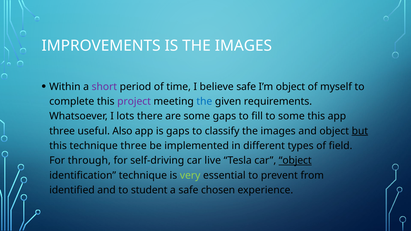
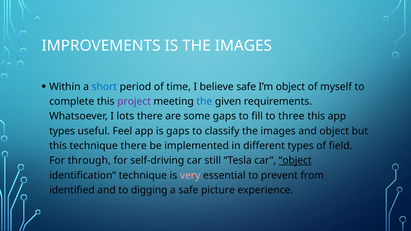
short colour: purple -> blue
to some: some -> three
three at (62, 131): three -> types
Also: Also -> Feel
but underline: present -> none
technique three: three -> there
live: live -> still
very colour: light green -> pink
student: student -> digging
chosen: chosen -> picture
